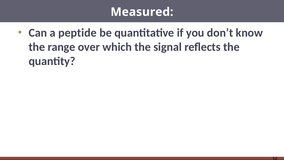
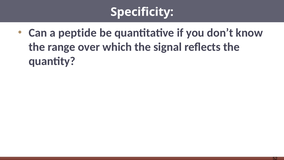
Measured: Measured -> Specificity
